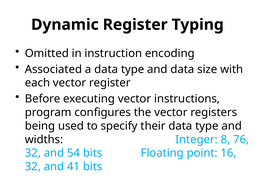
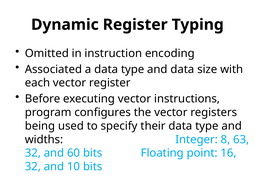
76: 76 -> 63
54: 54 -> 60
41: 41 -> 10
